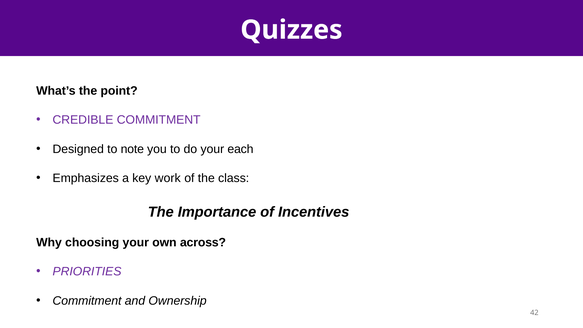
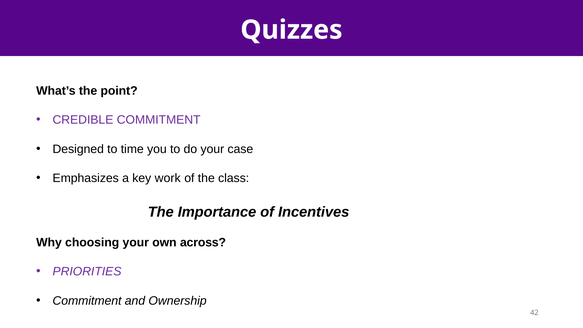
note: note -> time
each: each -> case
